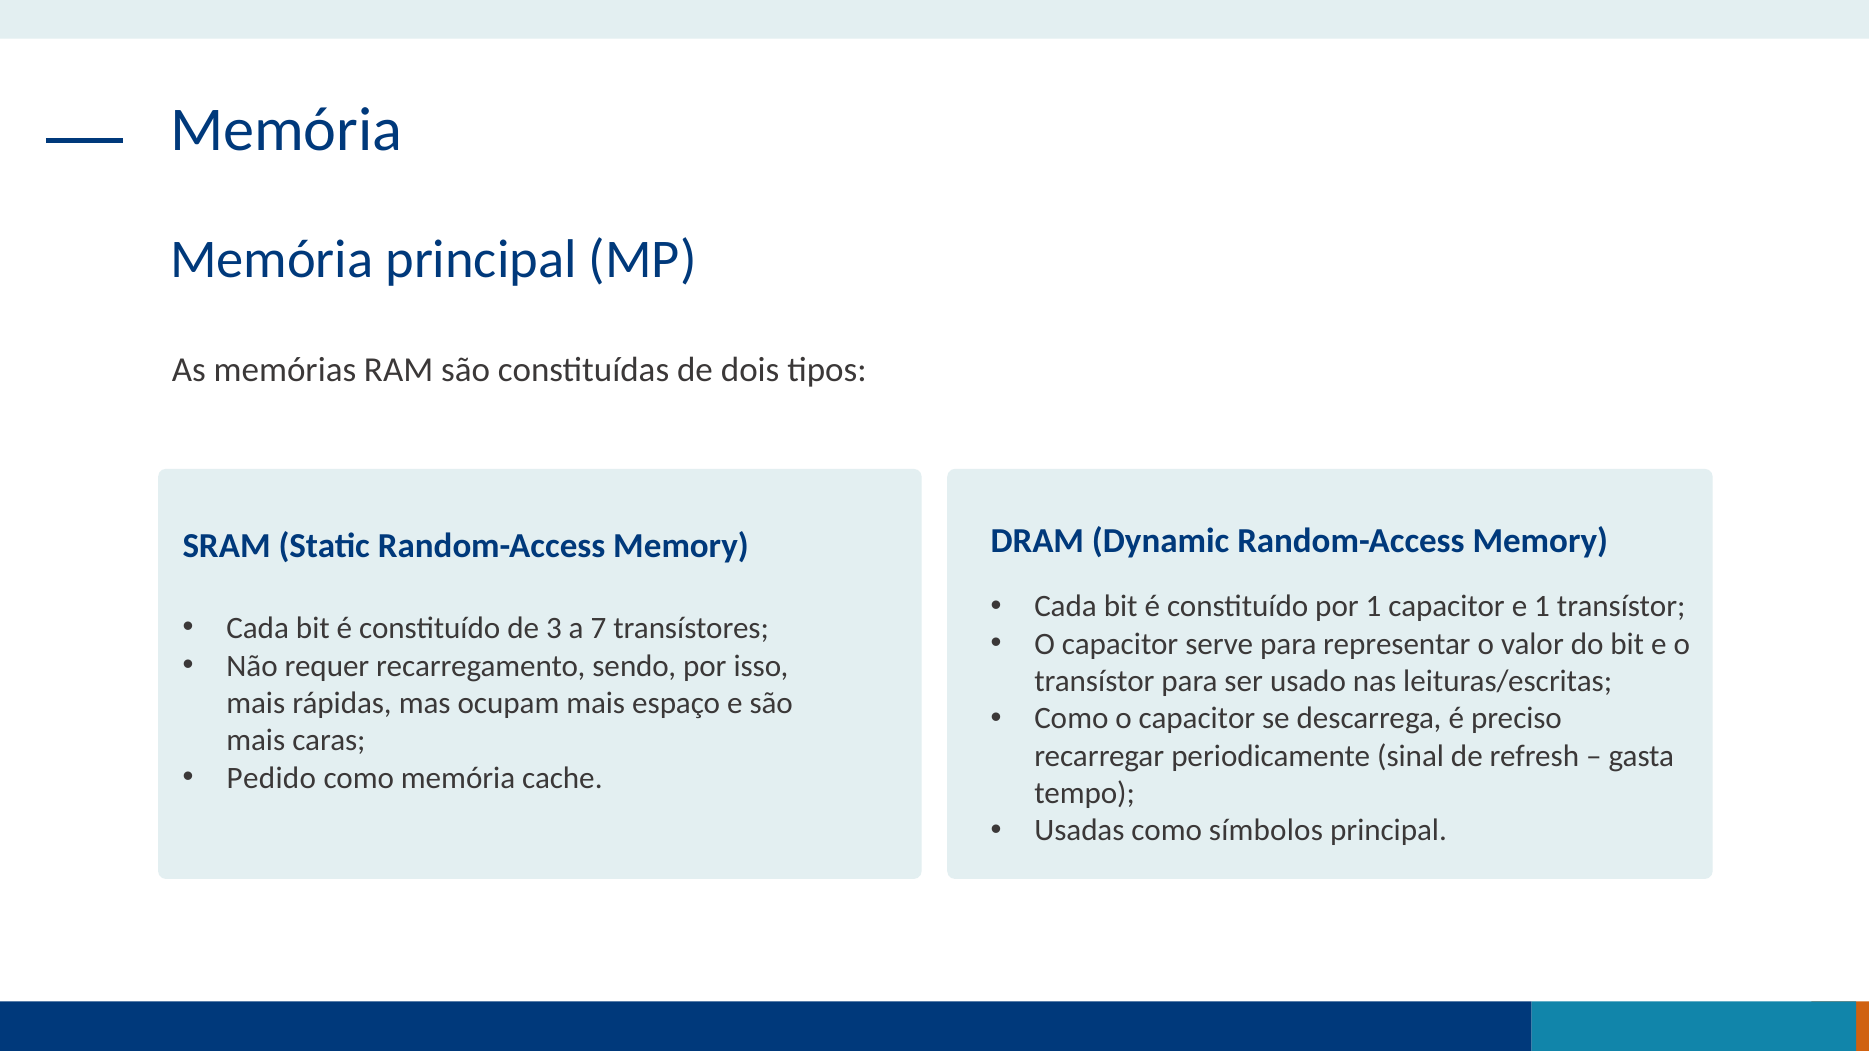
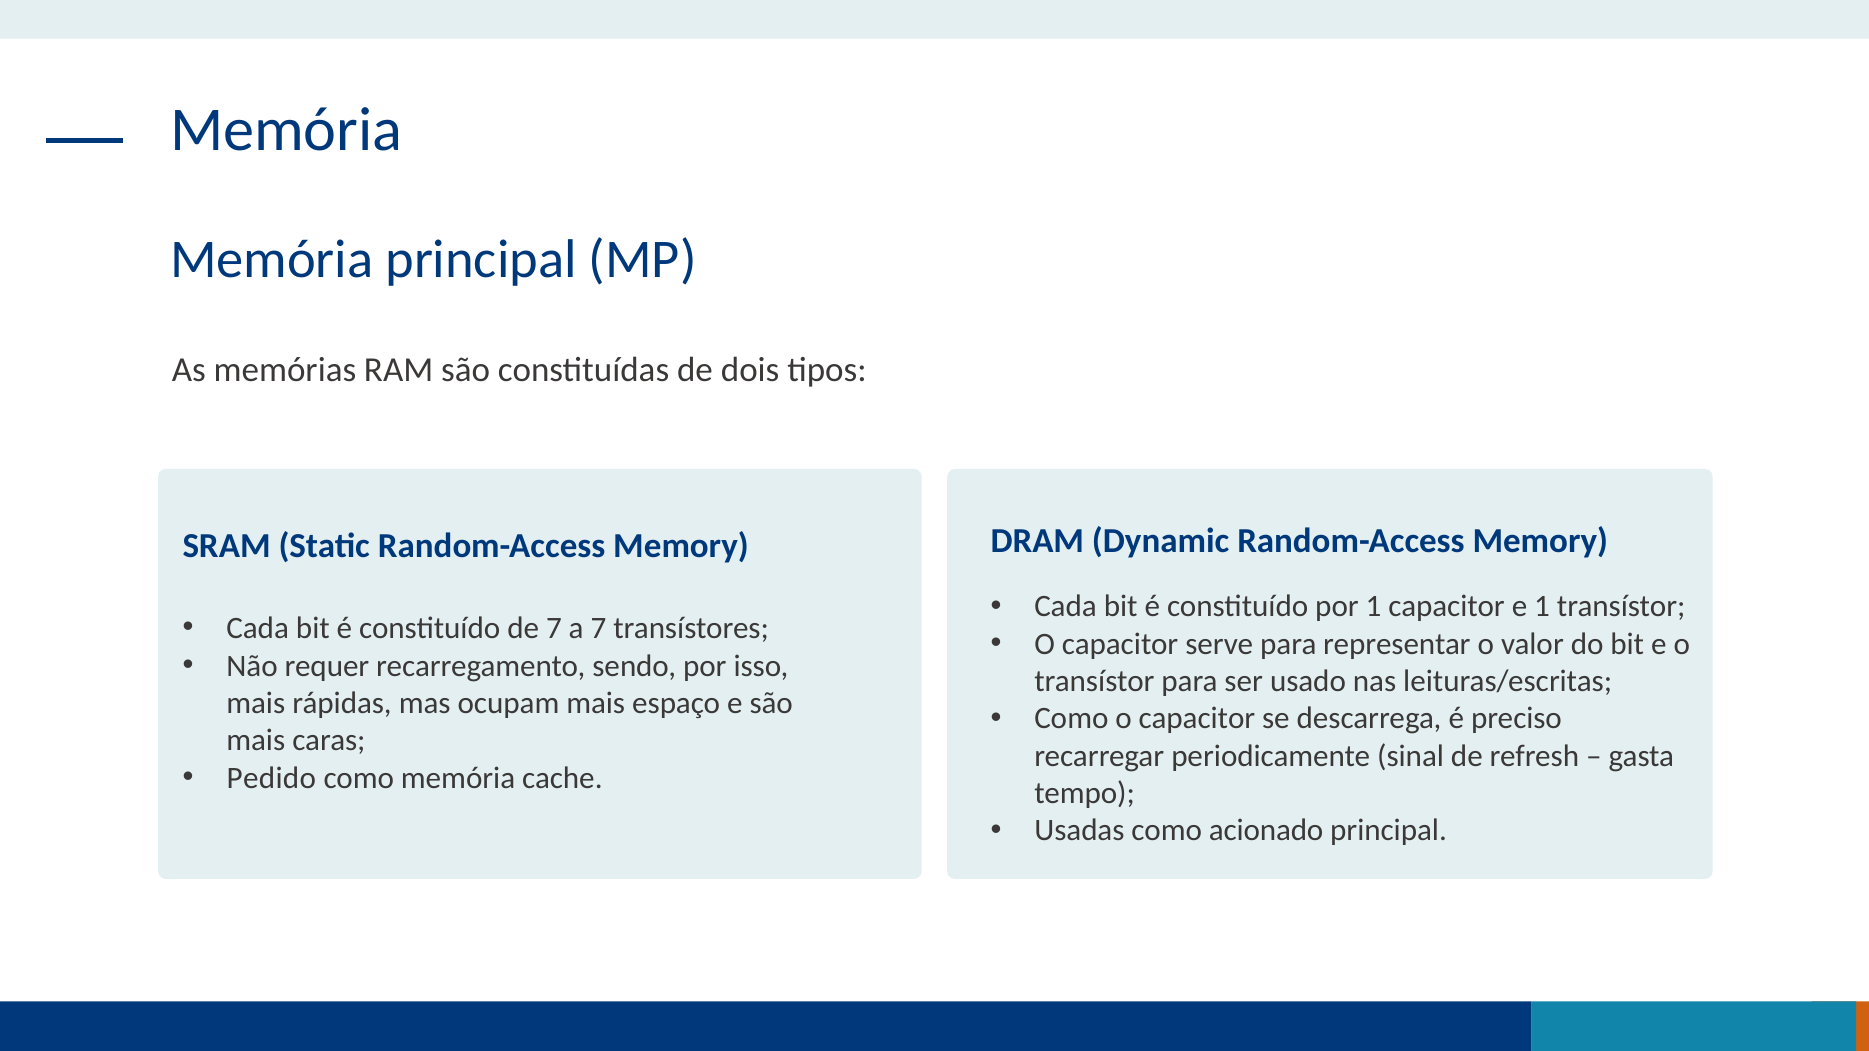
de 3: 3 -> 7
símbolos: símbolos -> acionado
